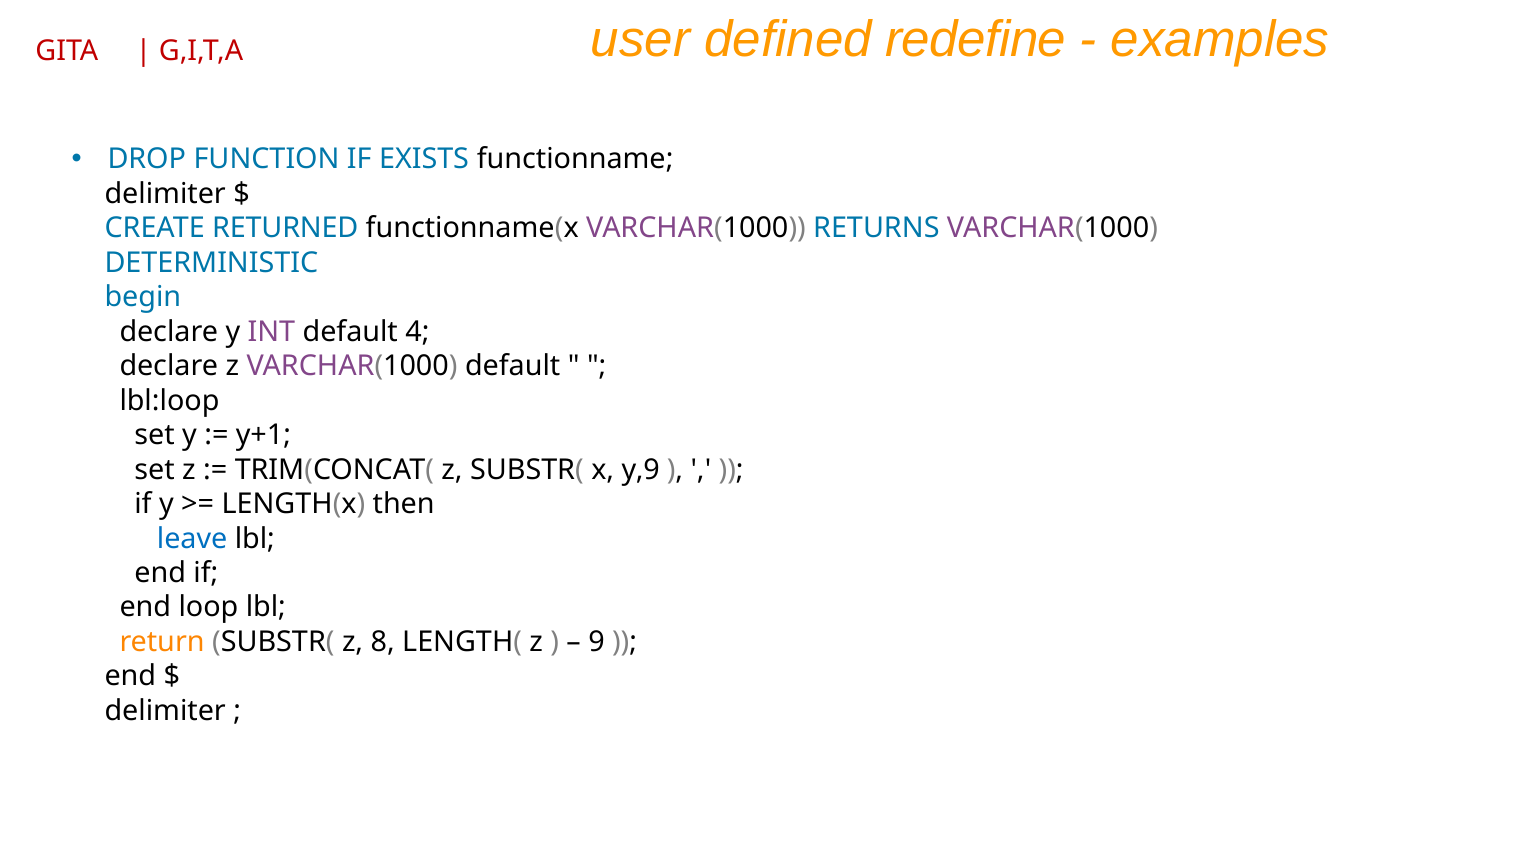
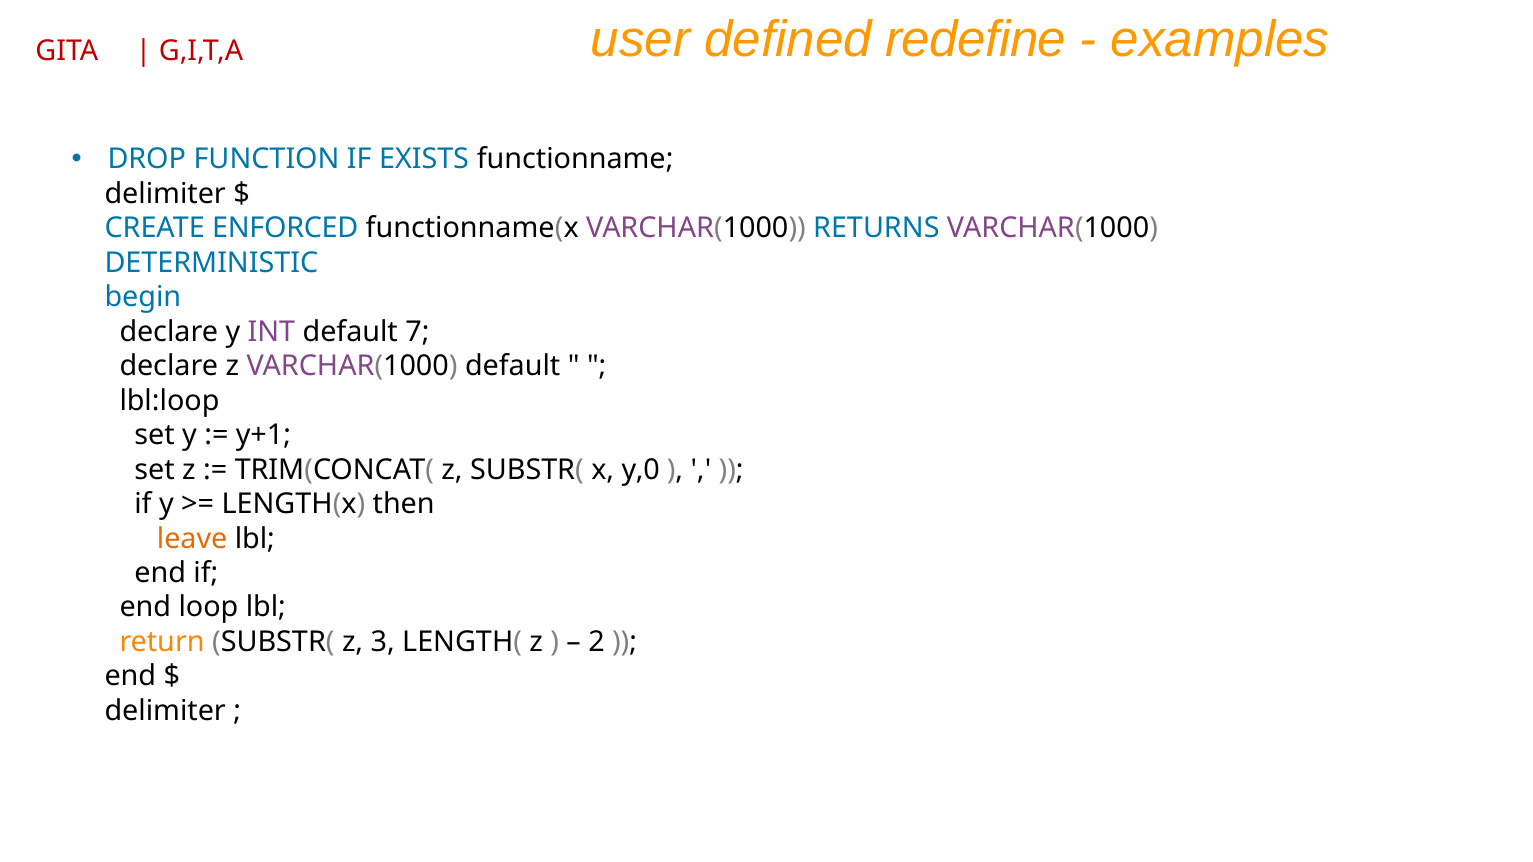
RETURNED: RETURNED -> ENFORCED
4: 4 -> 7
y,9: y,9 -> y,0
leave colour: blue -> orange
8: 8 -> 3
9: 9 -> 2
